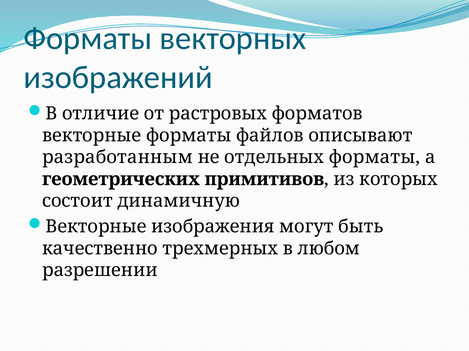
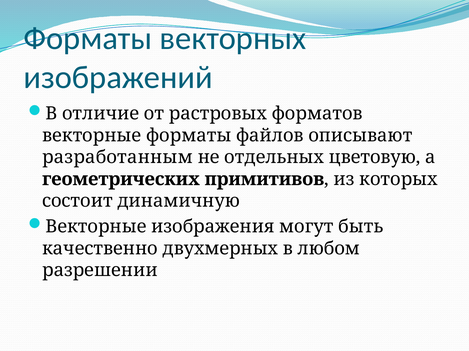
отдельных форматы: форматы -> цветовую
трехмерных: трехмерных -> двухмерных
